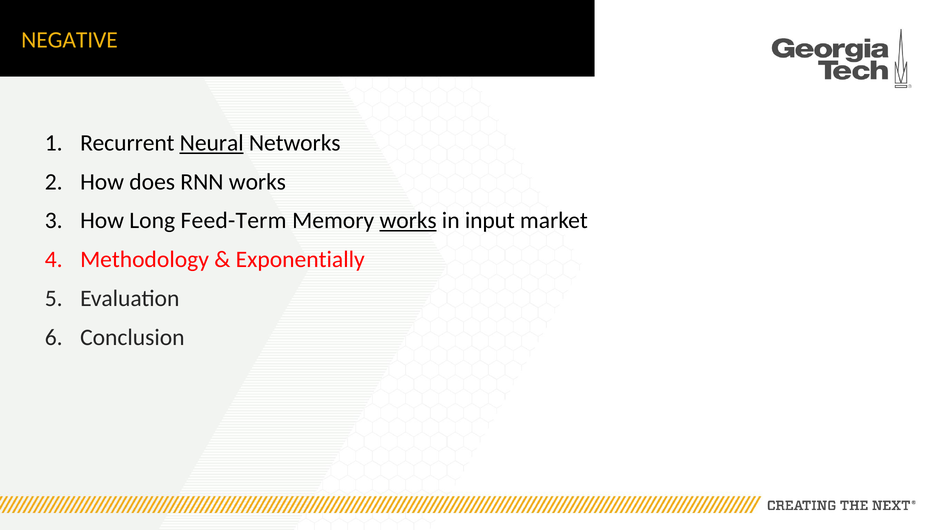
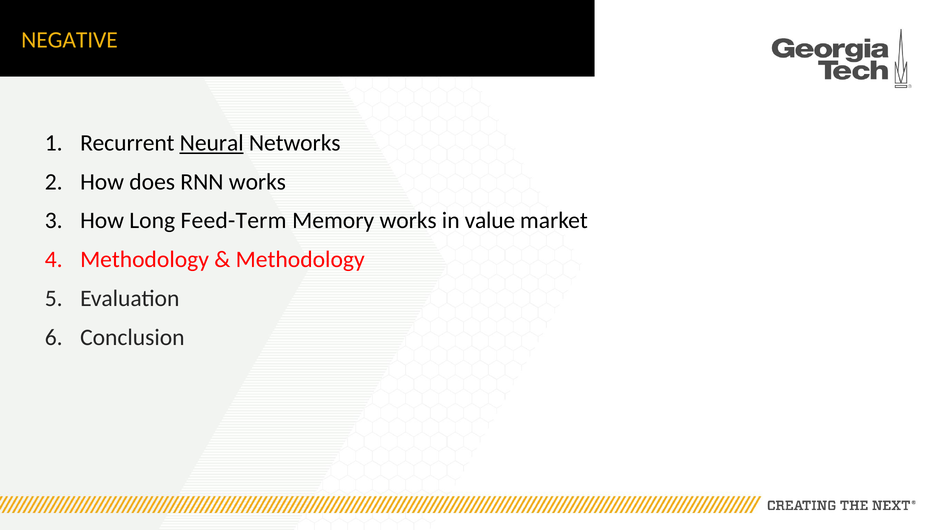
works at (408, 221) underline: present -> none
input: input -> value
Exponentially at (300, 260): Exponentially -> Methodology
